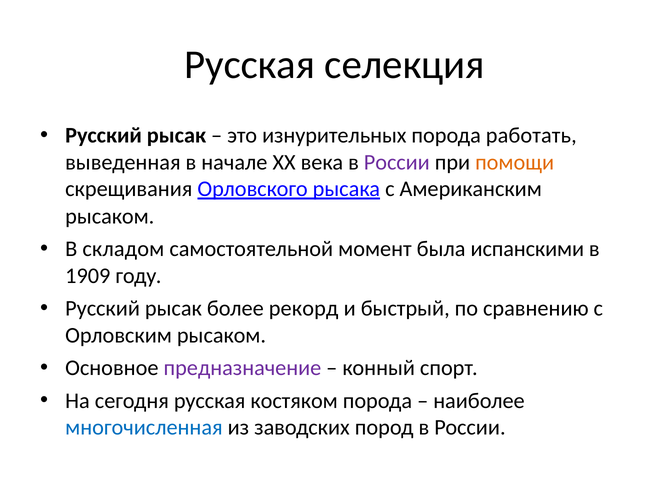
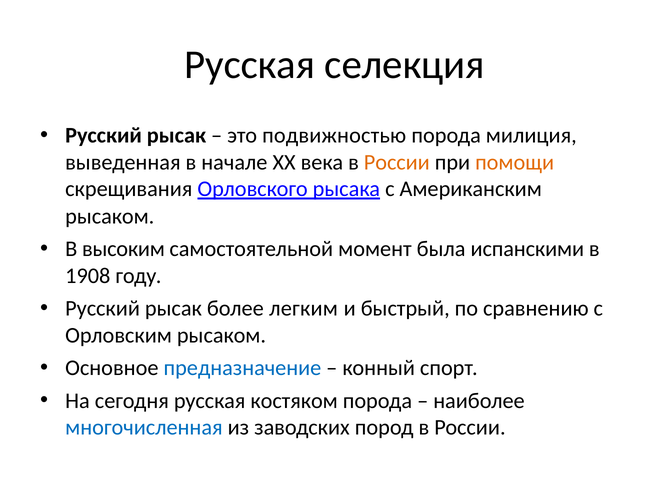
изнурительных: изнурительных -> подвижностью
работать: работать -> милиция
России at (397, 162) colour: purple -> orange
складом: складом -> высоким
1909: 1909 -> 1908
рекорд: рекорд -> легким
предназначение colour: purple -> blue
